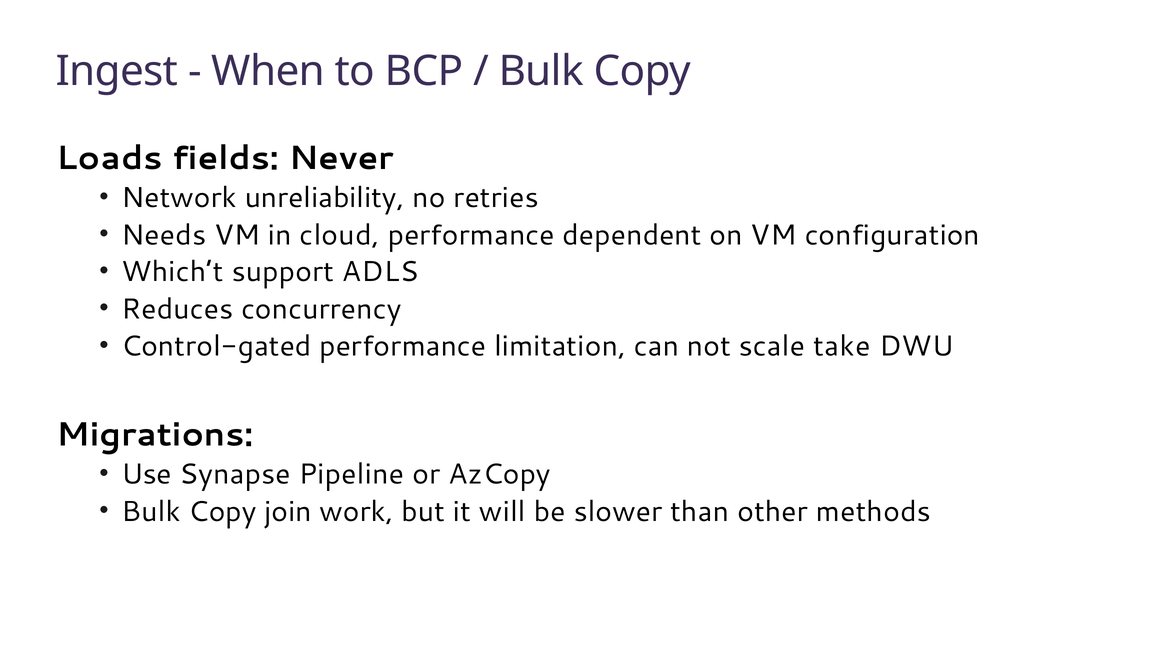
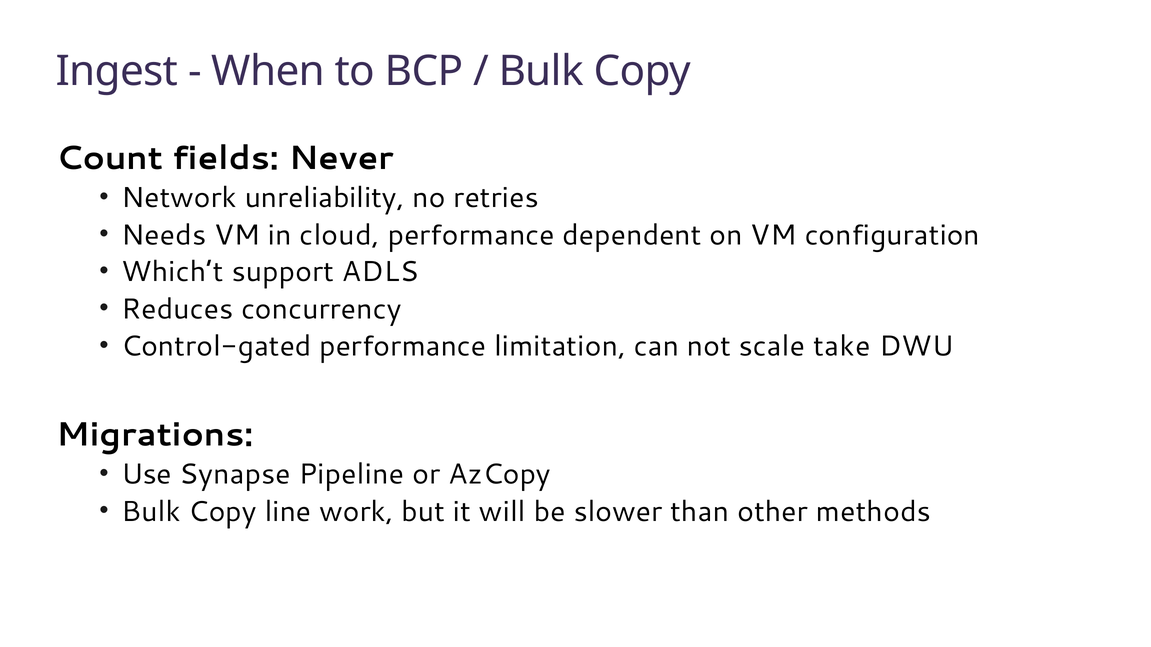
Loads: Loads -> Count
join: join -> line
